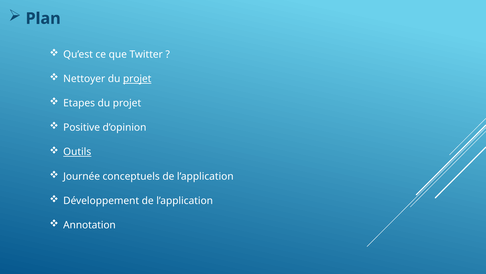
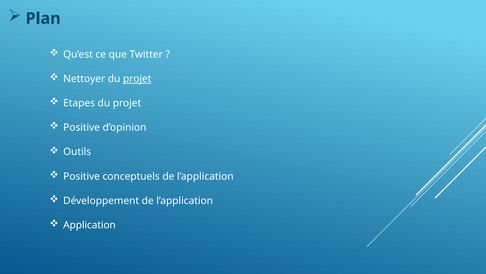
Outils underline: present -> none
Journée at (82, 176): Journée -> Positive
Annotation: Annotation -> Application
